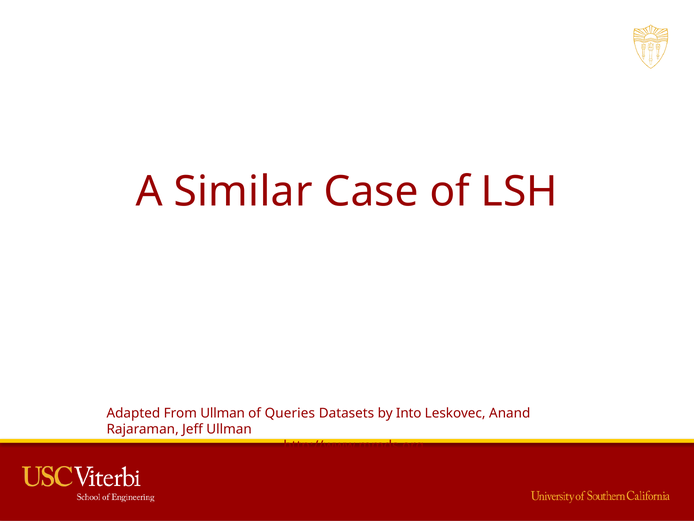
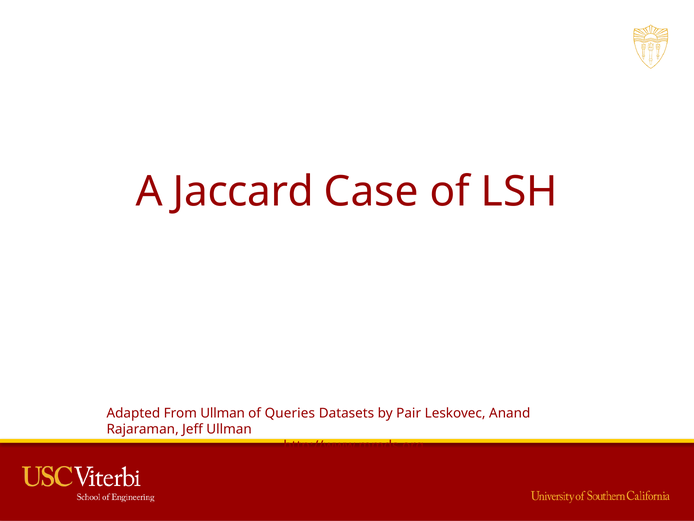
Similar: Similar -> Jaccard
Into: Into -> Pair
